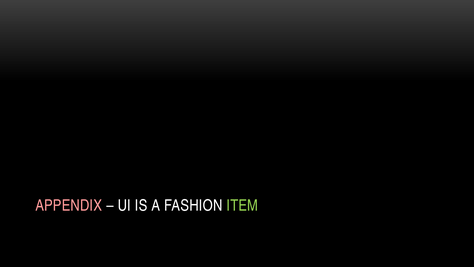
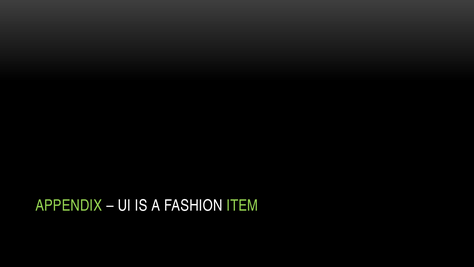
APPENDIX colour: pink -> light green
